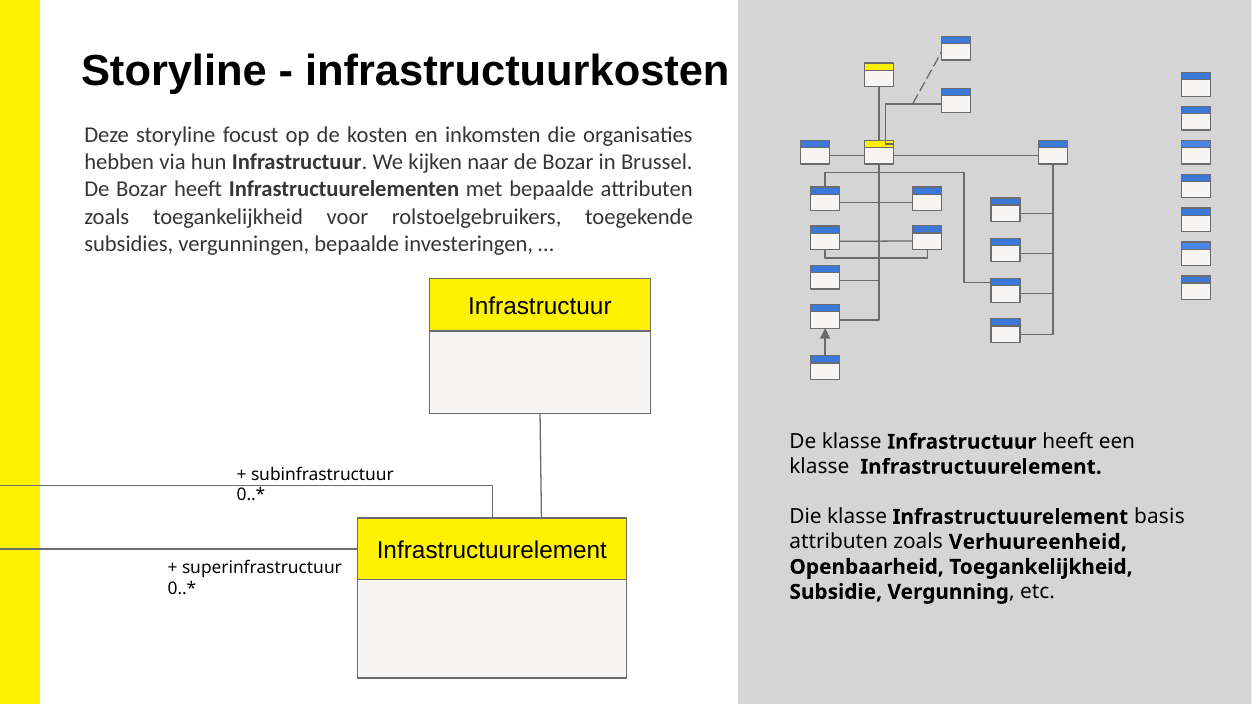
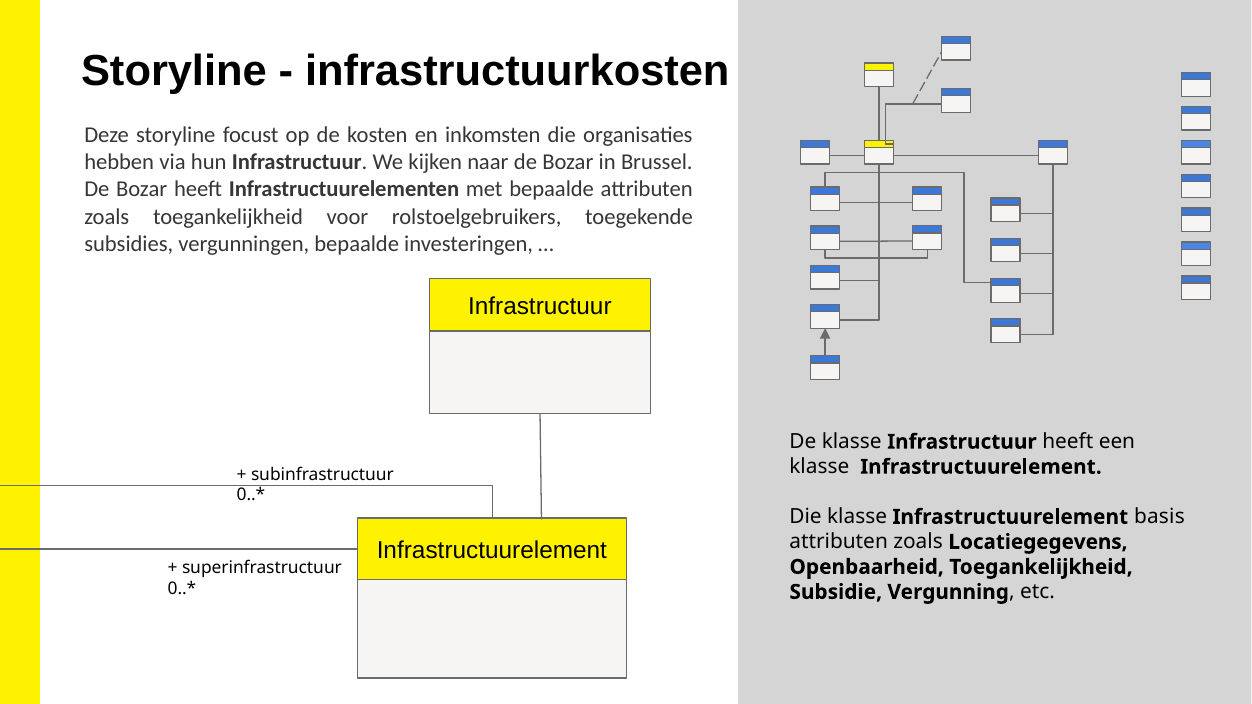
Verhuureenheid: Verhuureenheid -> Locatiegegevens
